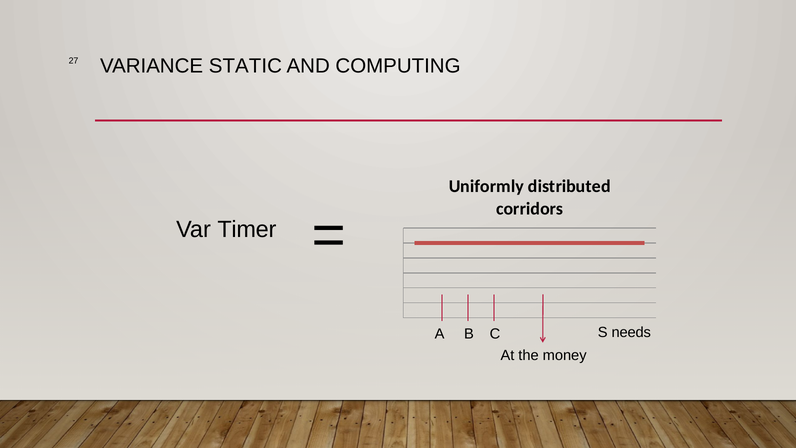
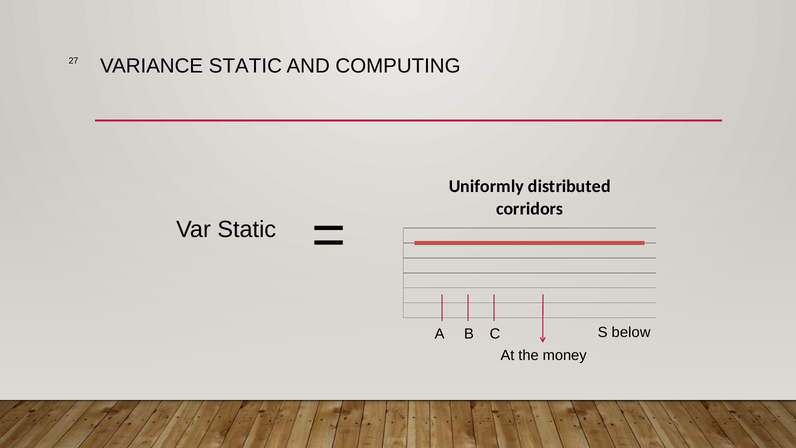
Var Timer: Timer -> Static
needs: needs -> below
